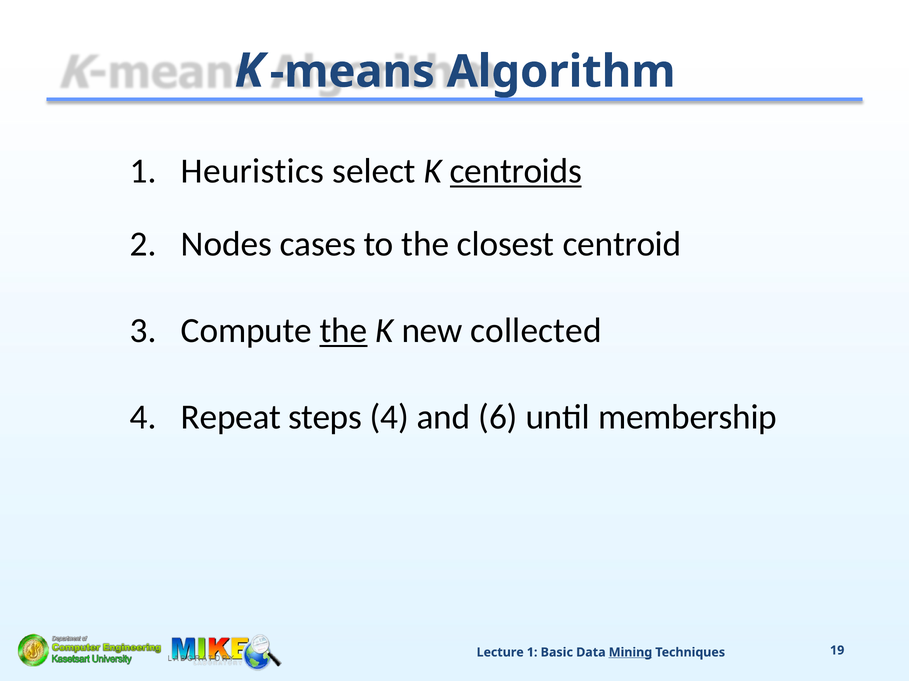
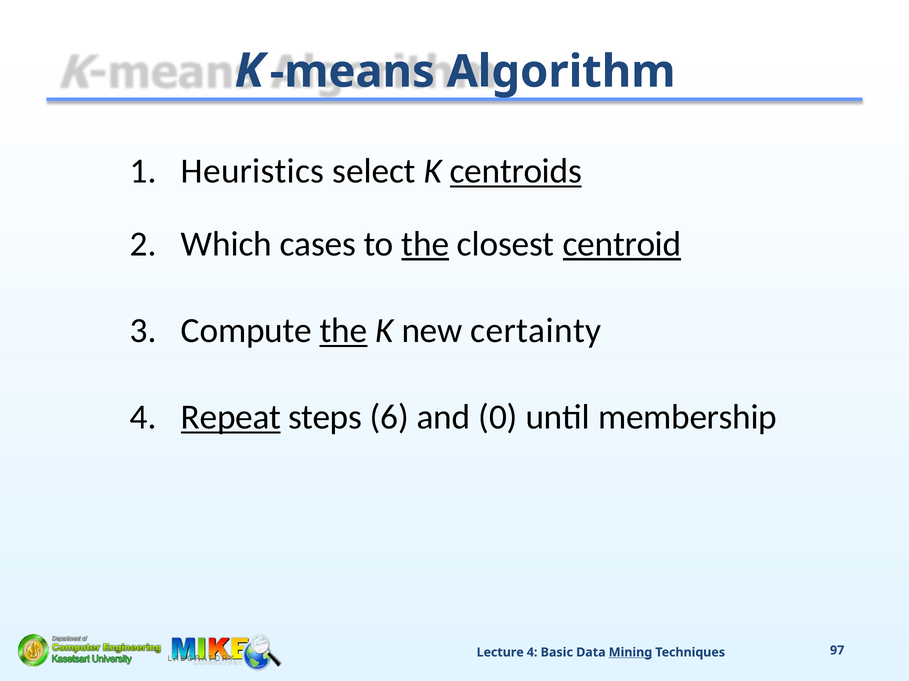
Nodes: Nodes -> Which
the at (425, 244) underline: none -> present
centroid underline: none -> present
collected: collected -> certainty
Repeat underline: none -> present
steps 4: 4 -> 6
6: 6 -> 0
Lecture 1: 1 -> 4
19: 19 -> 97
